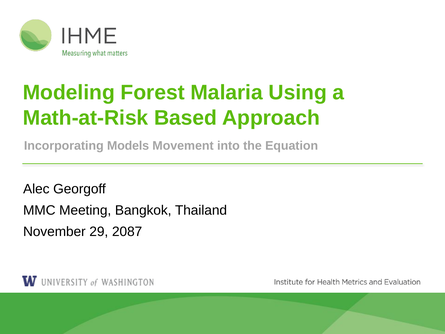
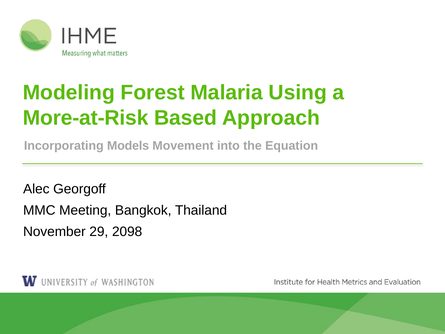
Math-at-Risk: Math-at-Risk -> More-at-Risk
2087: 2087 -> 2098
